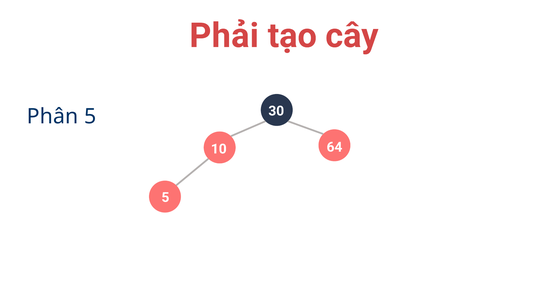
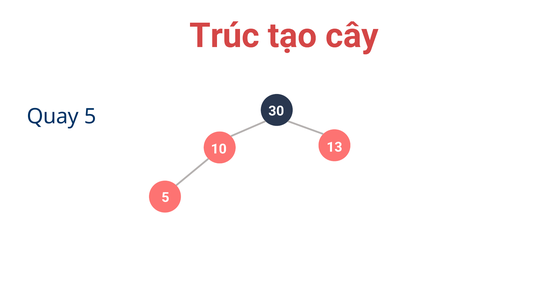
Phải: Phải -> Trúc
Phân: Phân -> Quay
64: 64 -> 13
